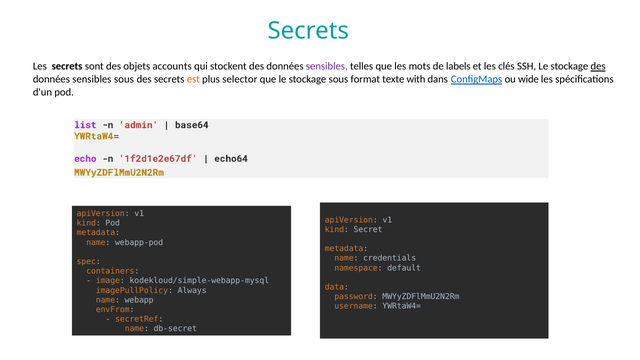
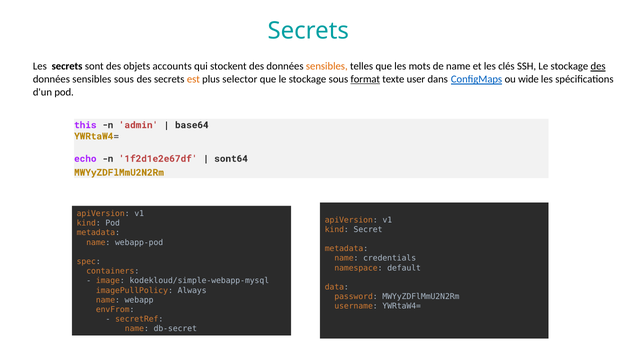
sensibles at (327, 66) colour: purple -> orange
de labels: labels -> name
format underline: none -> present
with: with -> user
list: list -> this
echo64: echo64 -> sont64
